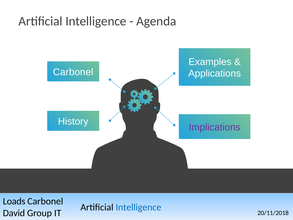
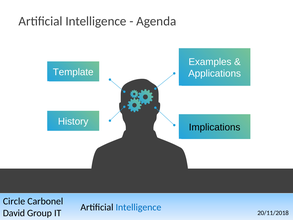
Carbonel at (73, 72): Carbonel -> Template
Implications colour: purple -> black
Loads: Loads -> Circle
